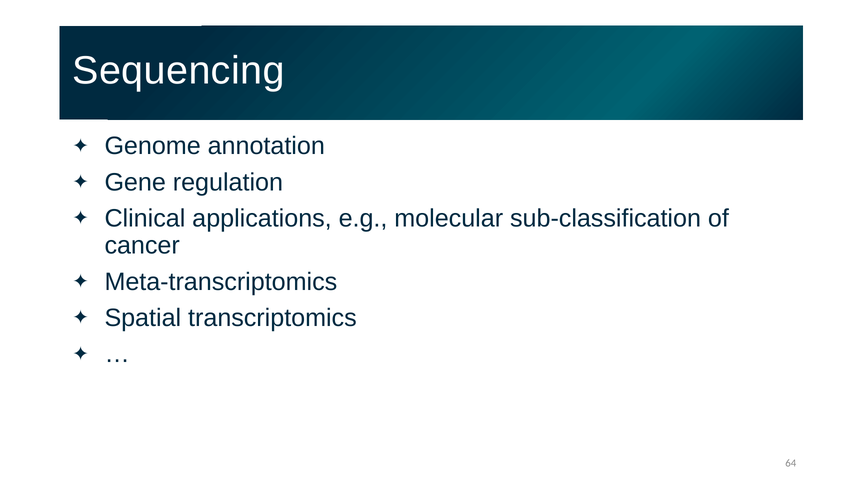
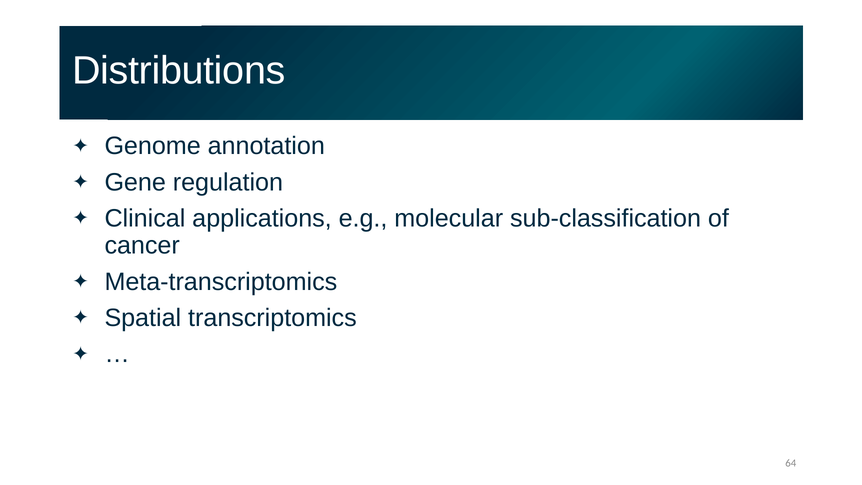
Sequencing: Sequencing -> Distributions
